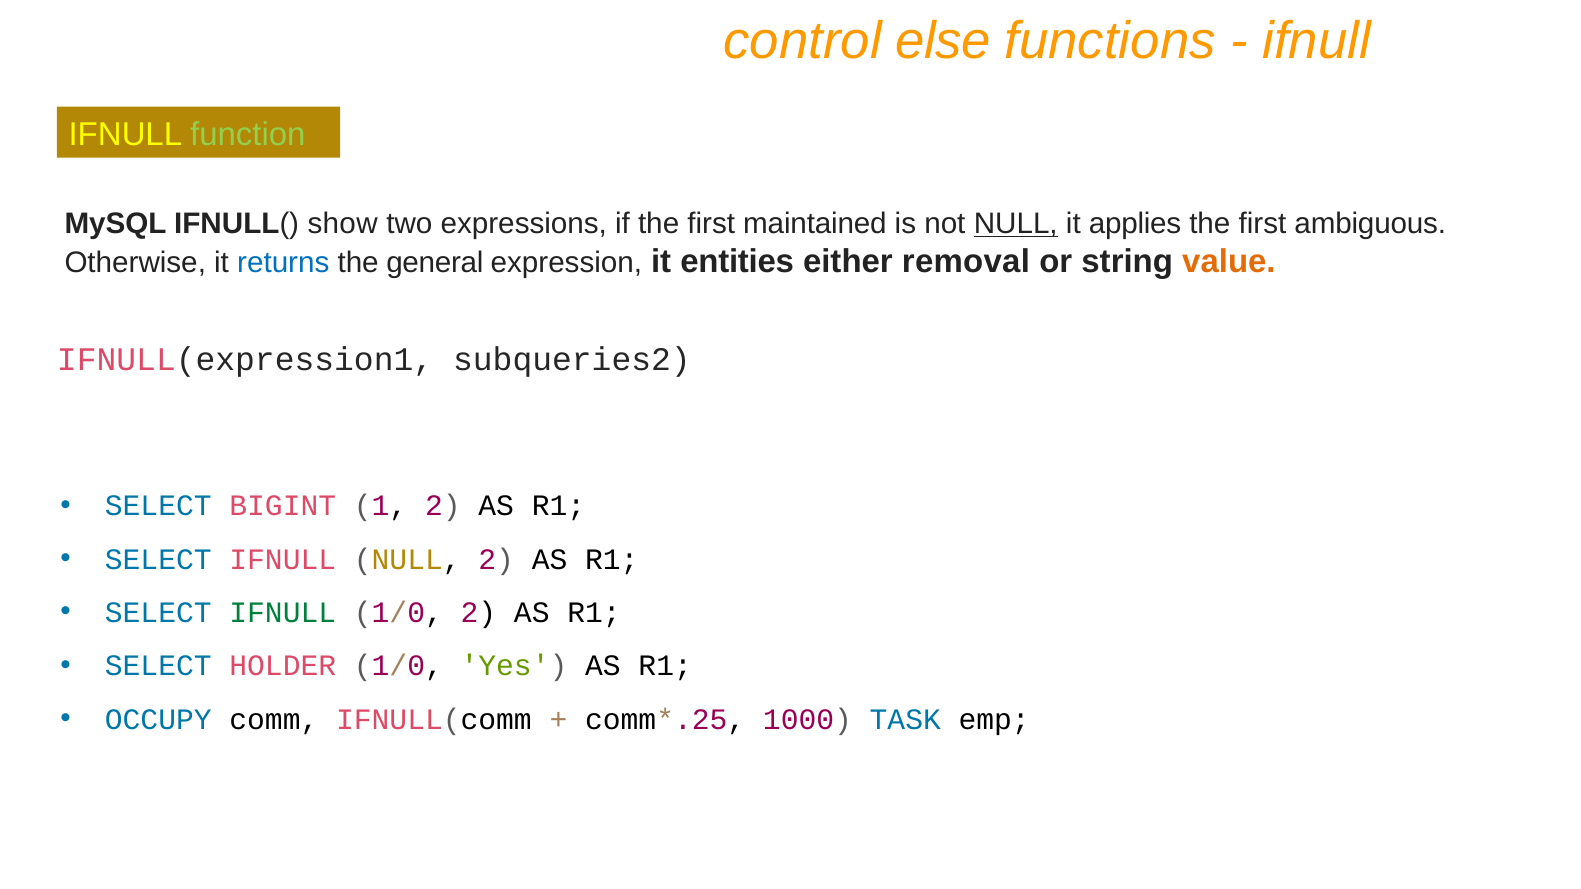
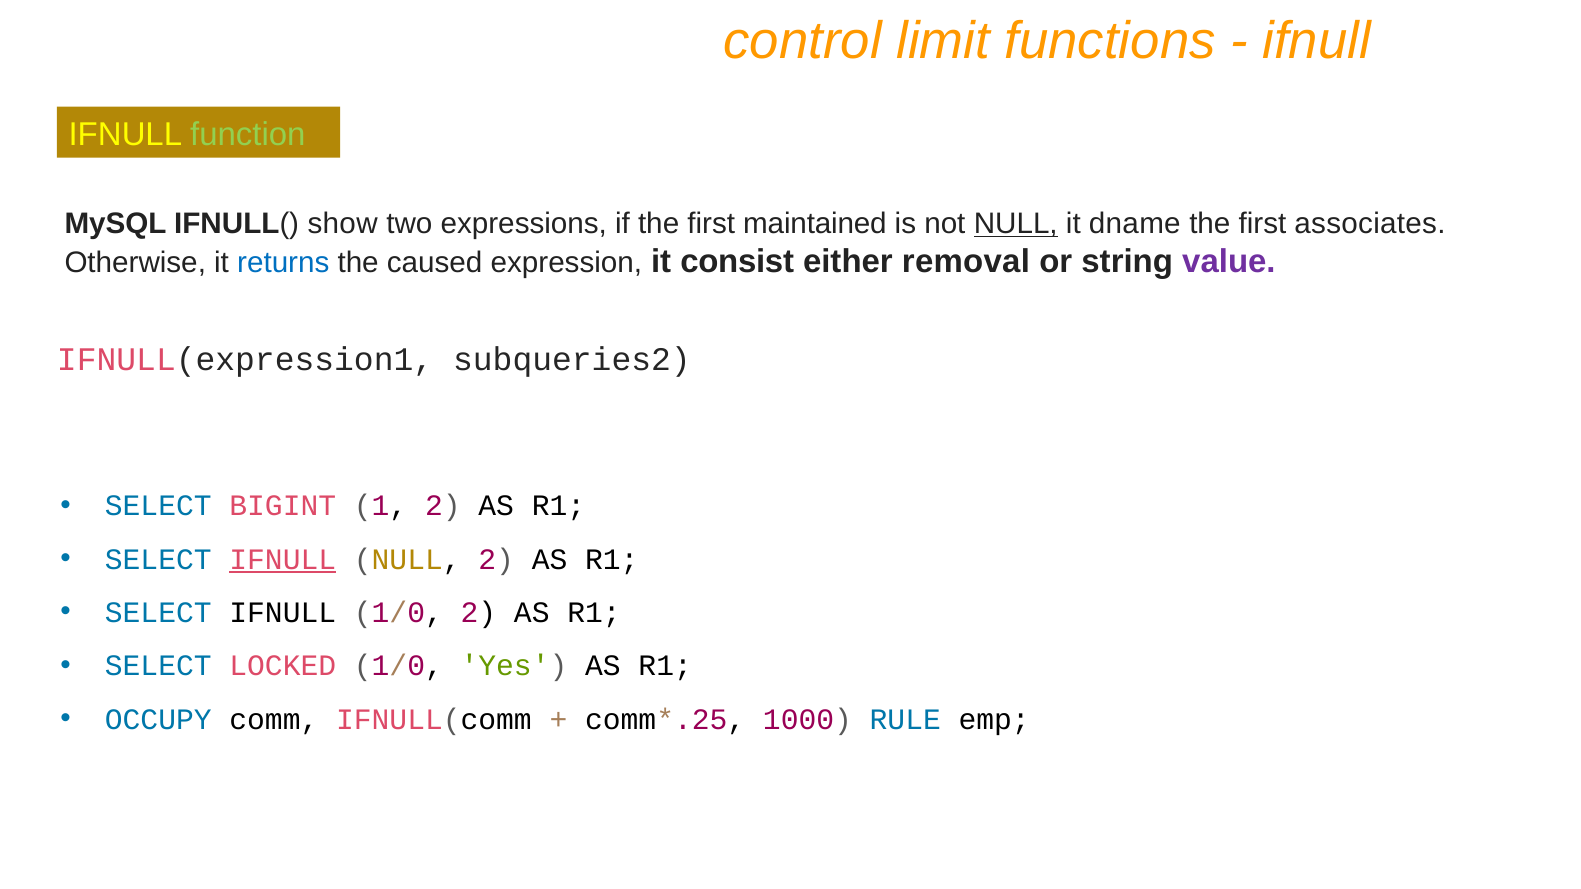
else: else -> limit
applies: applies -> dname
ambiguous: ambiguous -> associates
general: general -> caused
entities: entities -> consist
value colour: orange -> purple
IFNULL at (283, 560) underline: none -> present
IFNULL at (283, 613) colour: green -> black
HOLDER: HOLDER -> LOCKED
TASK: TASK -> RULE
